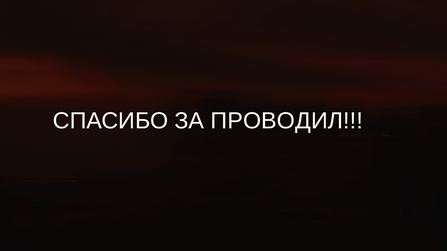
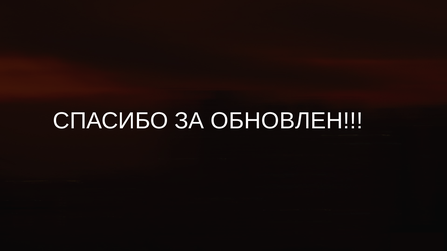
ПРОВОДИЛ: ПРОВОДИЛ -> ОБНОВЛЕН
